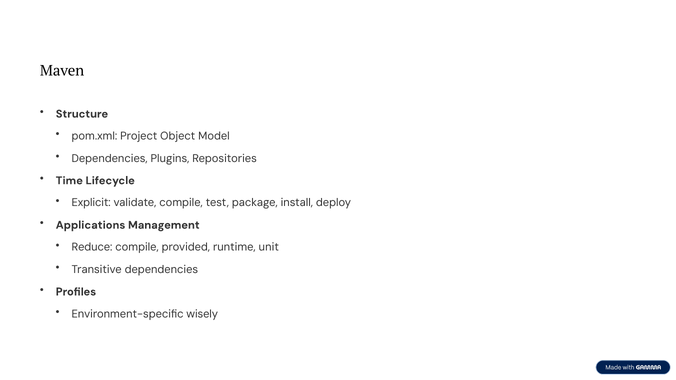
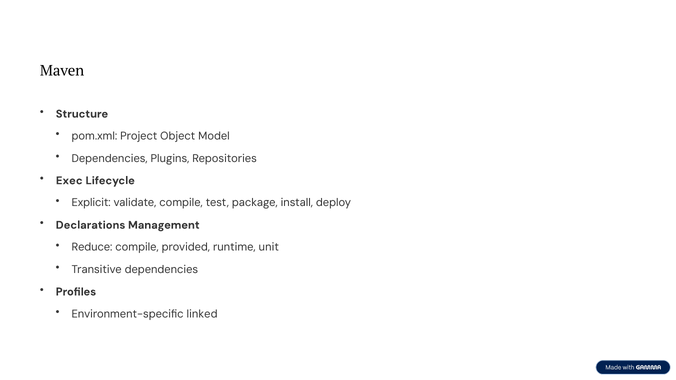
Time: Time -> Exec
Applications: Applications -> Declarations
wisely: wisely -> linked
